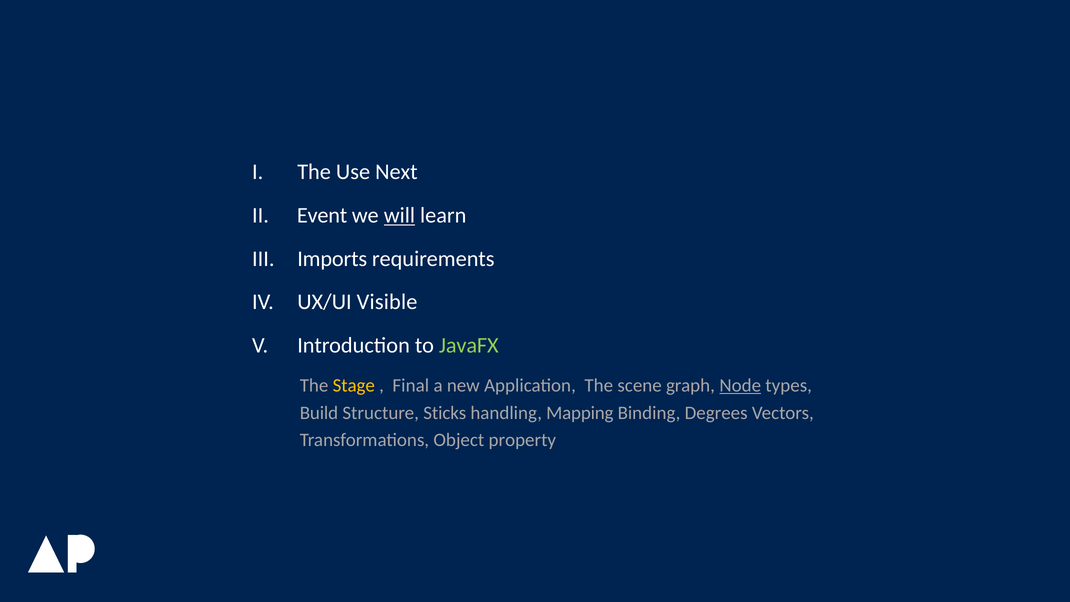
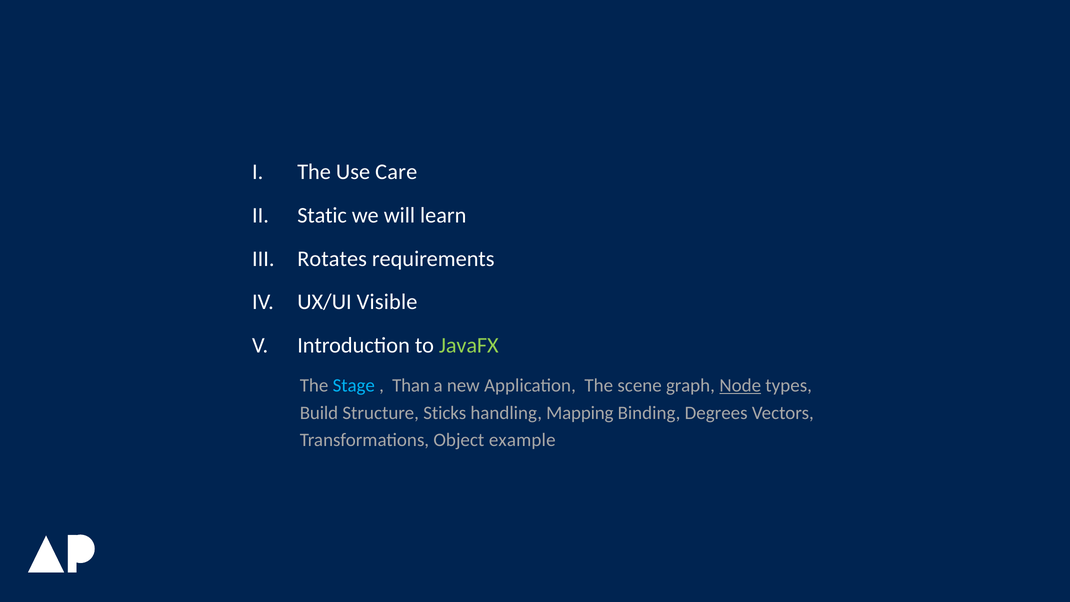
Next: Next -> Care
Event: Event -> Static
will underline: present -> none
Imports: Imports -> Rotates
Stage colour: yellow -> light blue
Final: Final -> Than
property: property -> example
